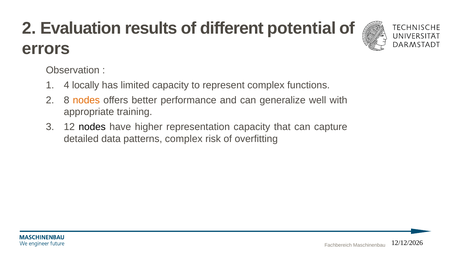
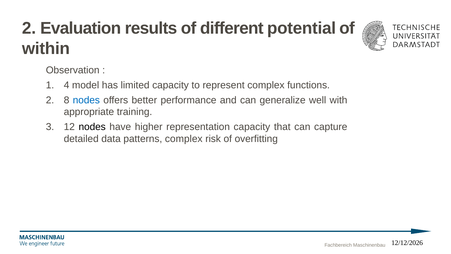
errors: errors -> within
locally: locally -> model
nodes at (86, 100) colour: orange -> blue
